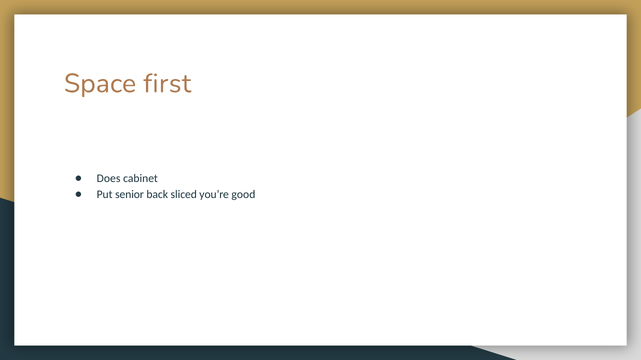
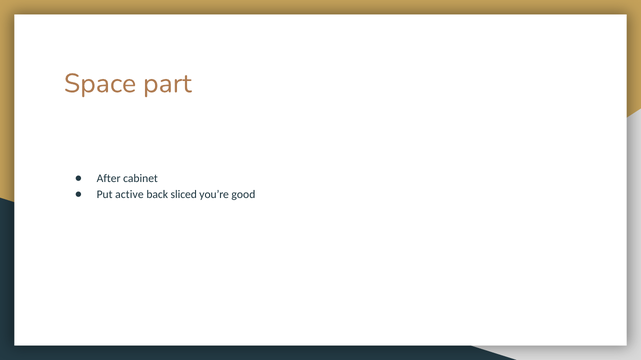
first: first -> part
Does: Does -> After
senior: senior -> active
